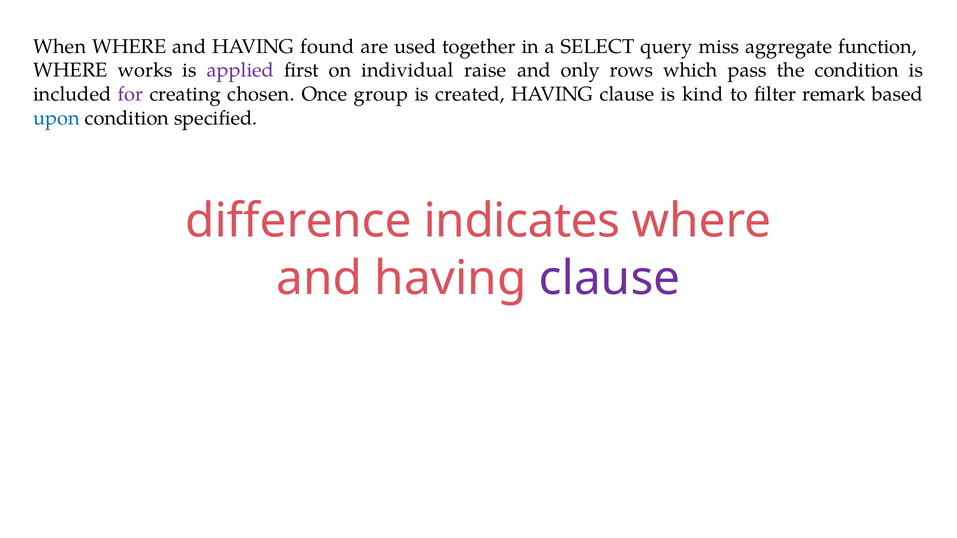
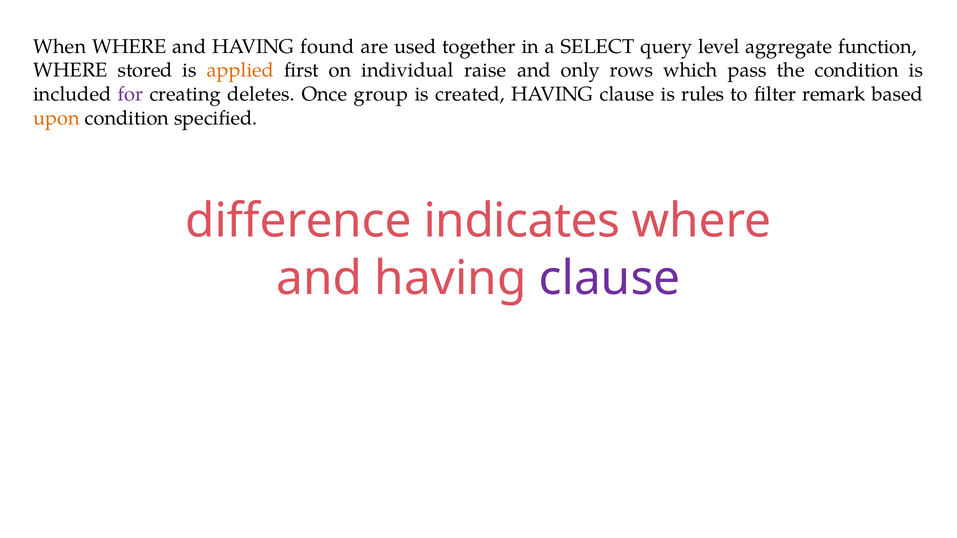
miss: miss -> level
works: works -> stored
applied colour: purple -> orange
chosen: chosen -> deletes
kind: kind -> rules
upon colour: blue -> orange
